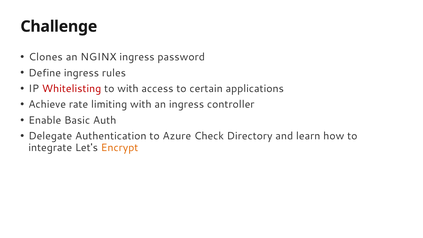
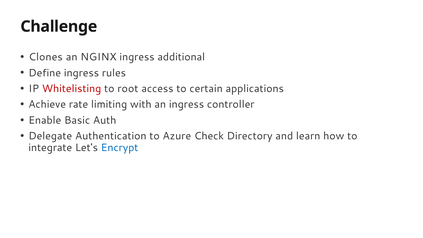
password: password -> additional
to with: with -> root
Encrypt colour: orange -> blue
